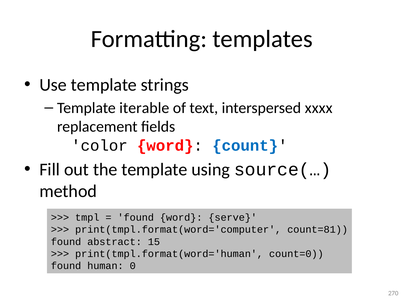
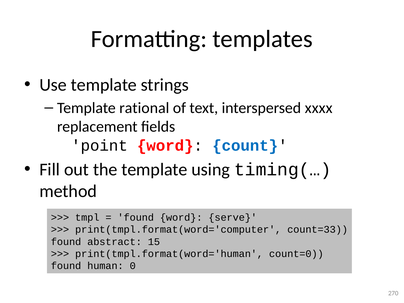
iterable: iterable -> rational
color: color -> point
source(…: source(… -> timing(…
count=81: count=81 -> count=33
